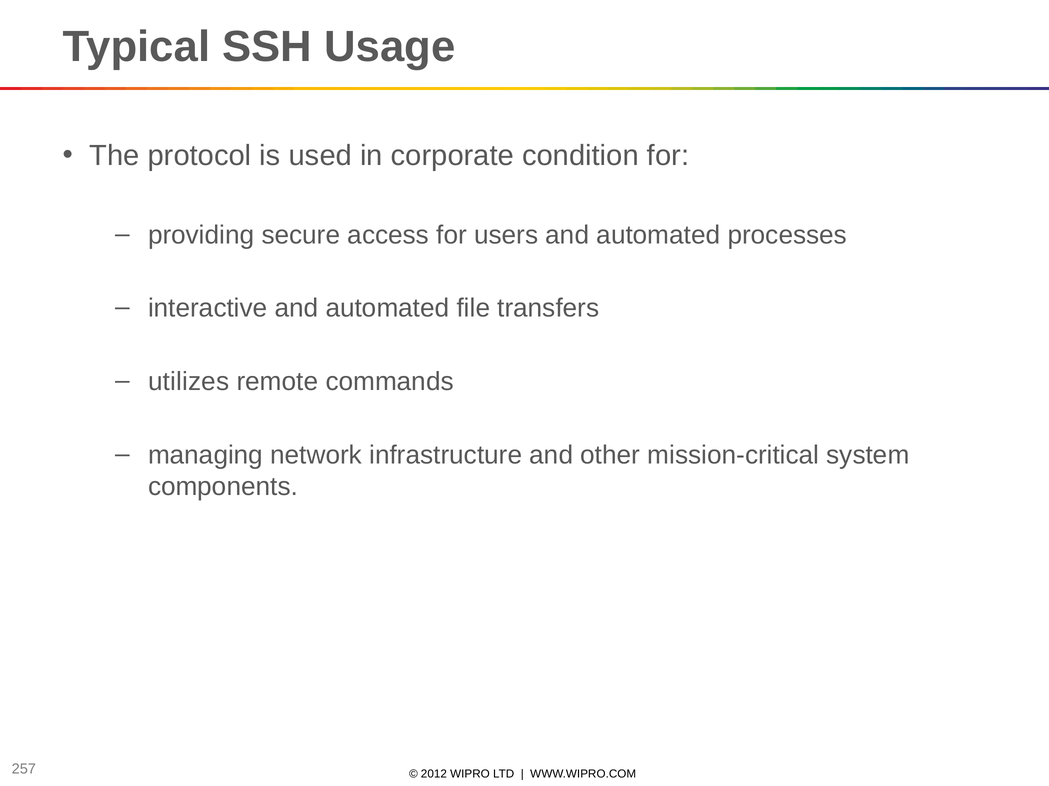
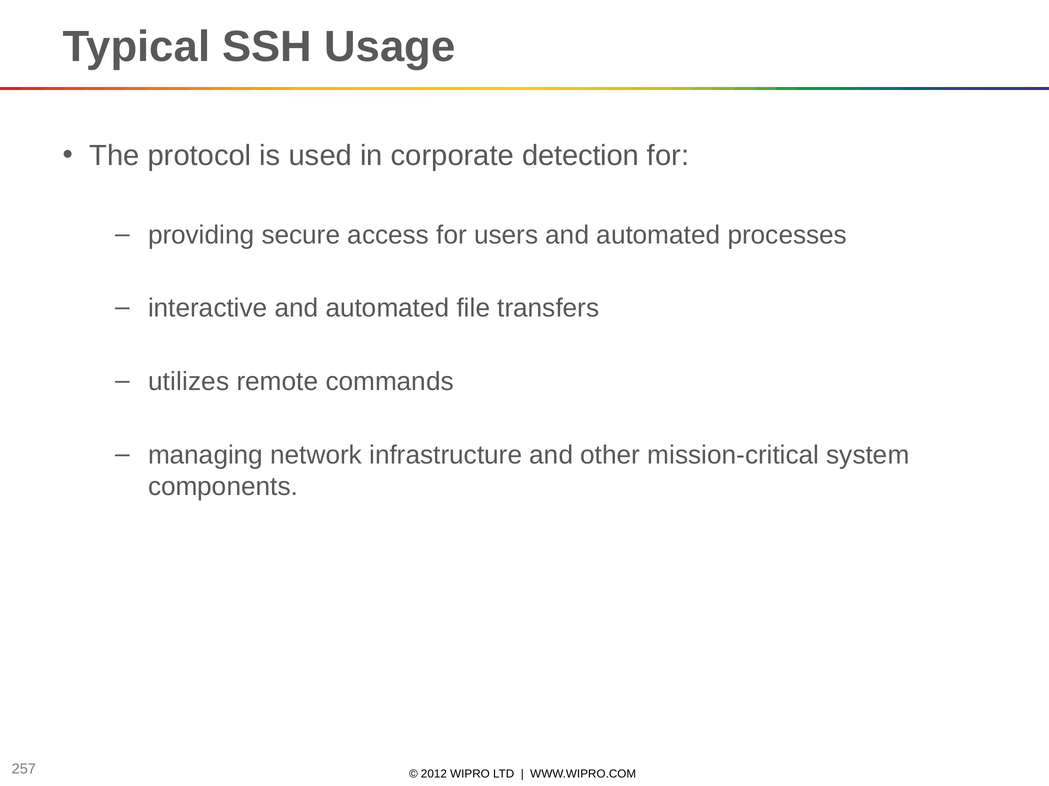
condition: condition -> detection
